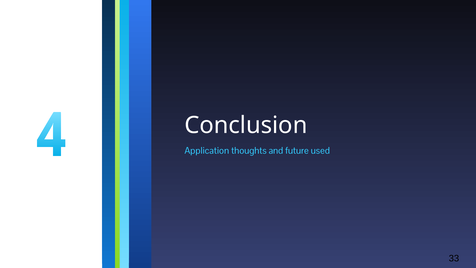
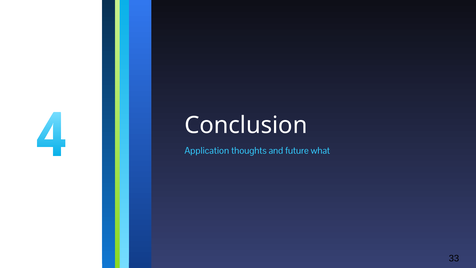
used: used -> what
